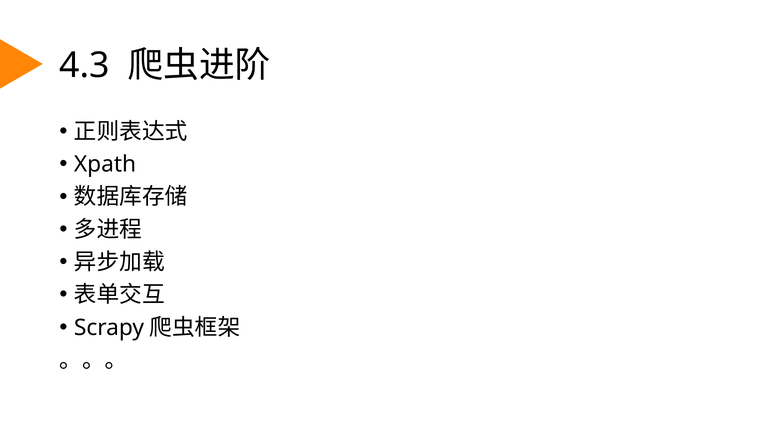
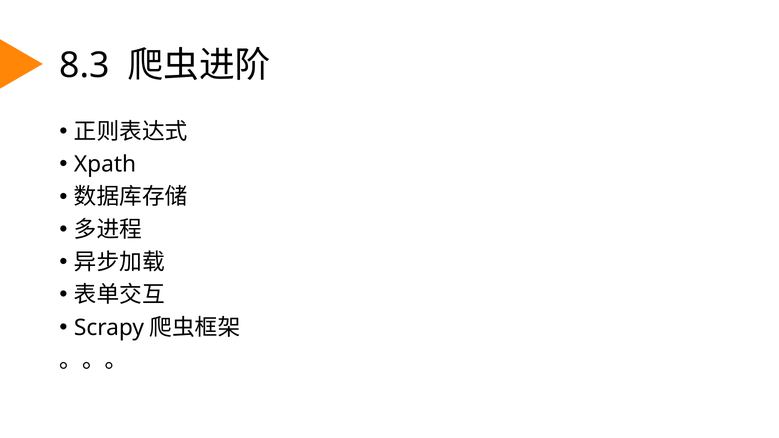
4.3: 4.3 -> 8.3
